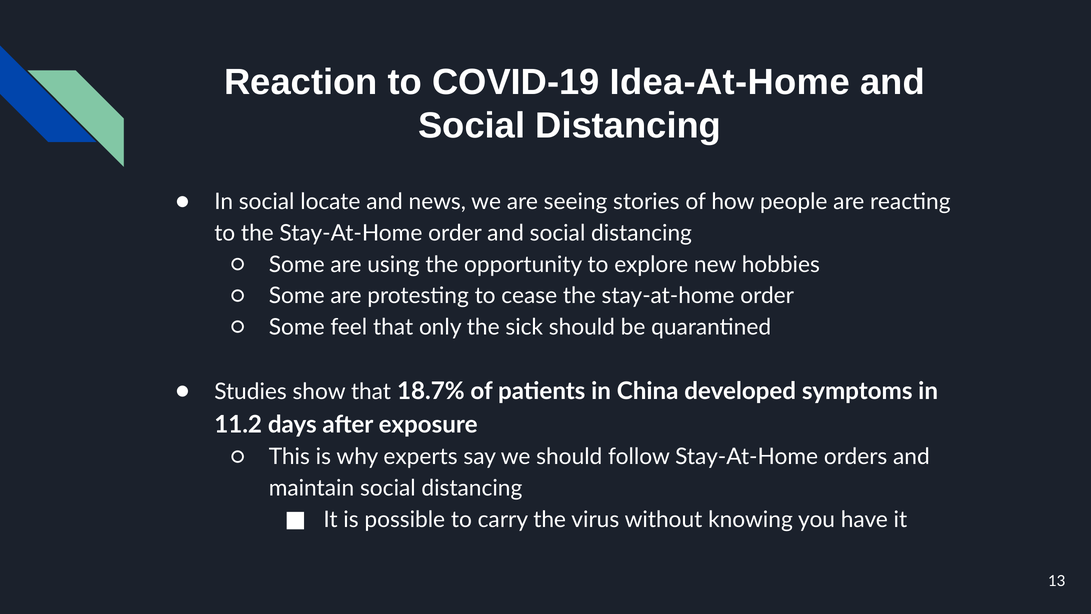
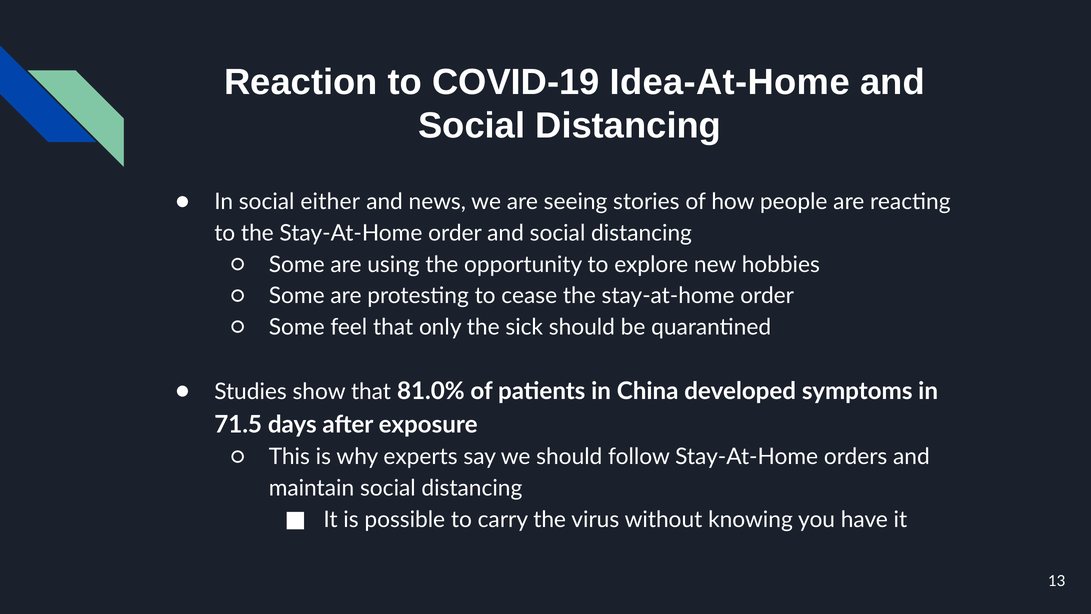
locate: locate -> either
18.7%: 18.7% -> 81.0%
11.2: 11.2 -> 71.5
